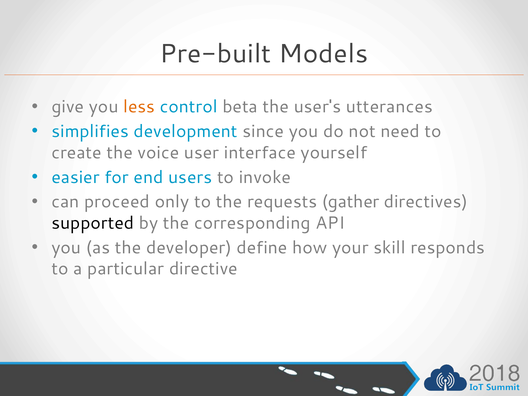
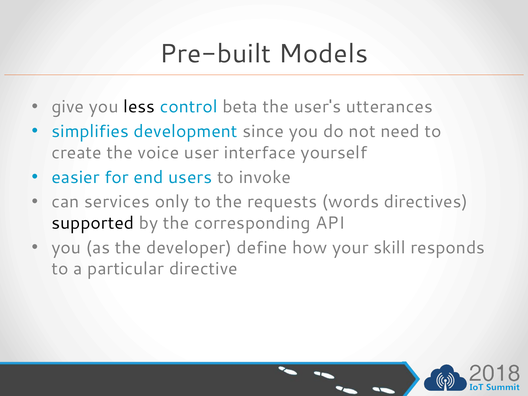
less colour: orange -> black
proceed: proceed -> services
gather: gather -> words
